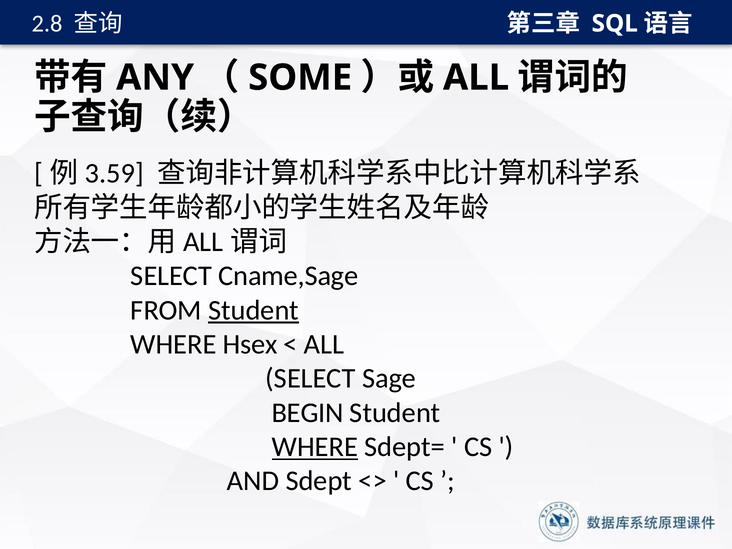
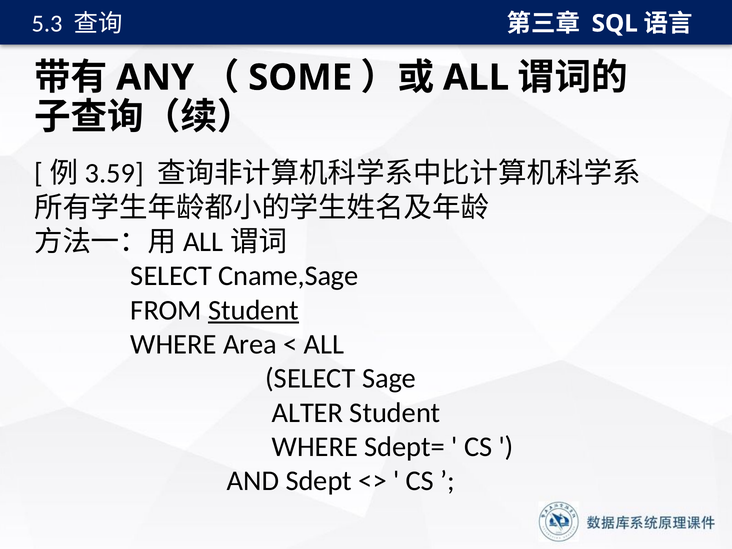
2.8: 2.8 -> 5.3
Hsex: Hsex -> Area
BEGIN: BEGIN -> ALTER
WHERE at (315, 447) underline: present -> none
